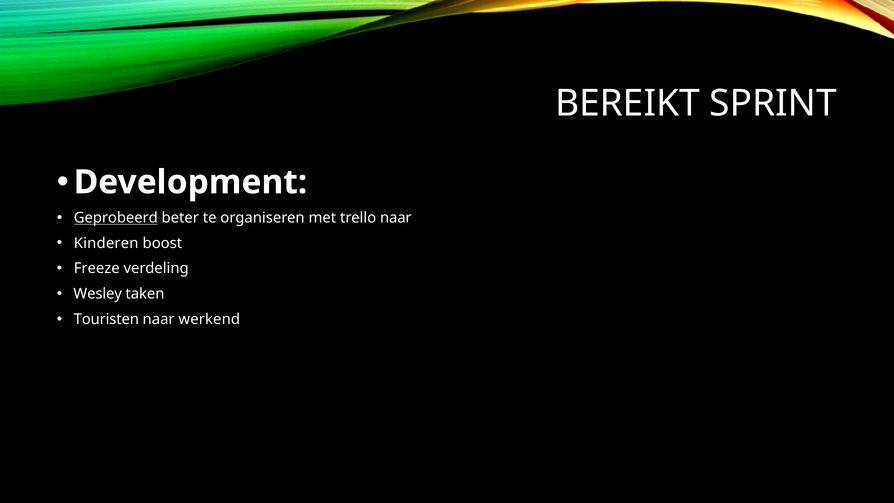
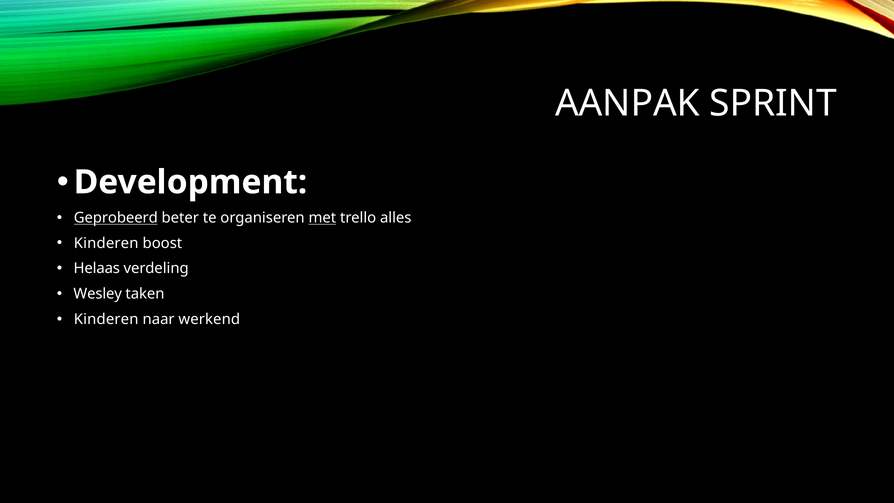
BEREIKT: BEREIKT -> AANPAK
met underline: none -> present
trello naar: naar -> alles
Freeze: Freeze -> Helaas
Touristen at (106, 319): Touristen -> Kinderen
